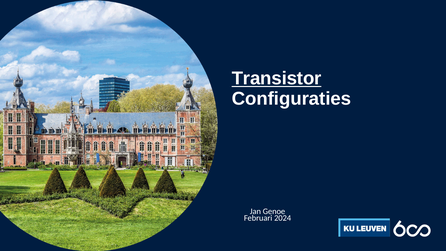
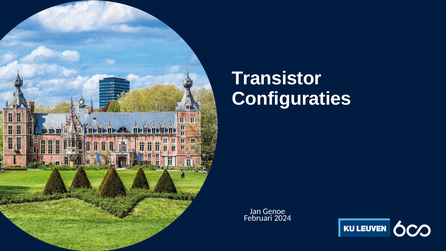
Transistor underline: present -> none
